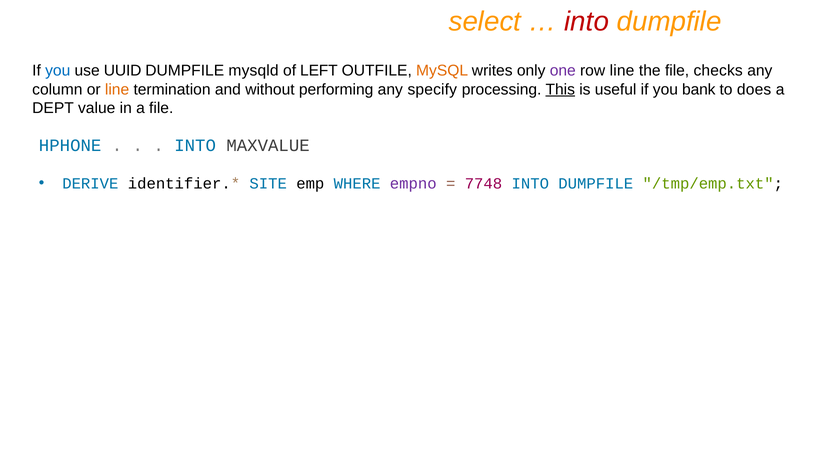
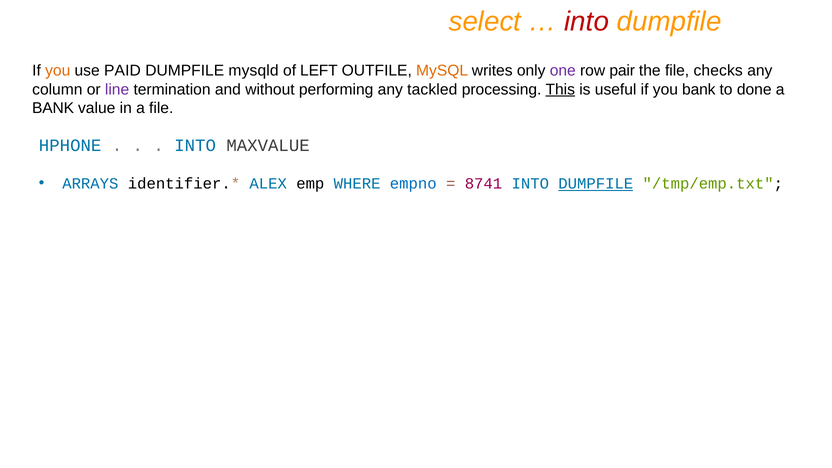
you at (58, 71) colour: blue -> orange
UUID: UUID -> PAID
row line: line -> pair
line at (117, 89) colour: orange -> purple
specify: specify -> tackled
does: does -> done
DEPT at (53, 108): DEPT -> BANK
DERIVE: DERIVE -> ARRAYS
SITE: SITE -> ALEX
empno colour: purple -> blue
7748: 7748 -> 8741
DUMPFILE at (596, 184) underline: none -> present
